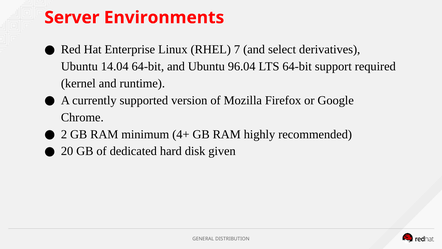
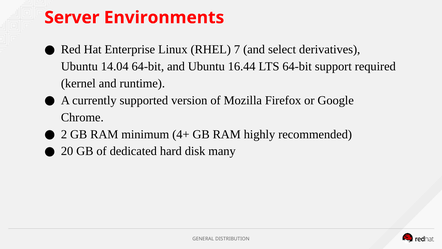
96.04: 96.04 -> 16.44
given: given -> many
